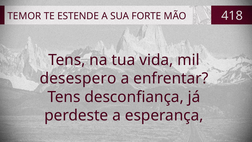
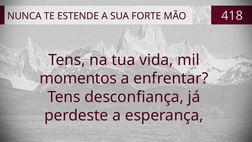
TEMOR: TEMOR -> NUNCA
desespero: desespero -> momentos
